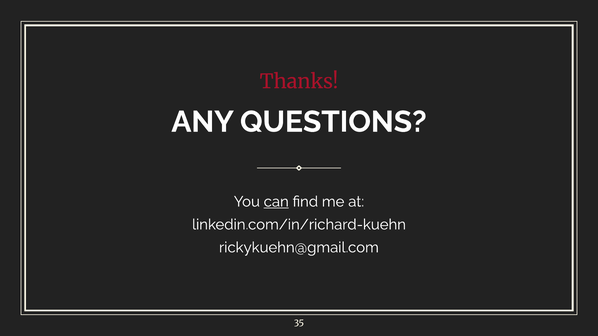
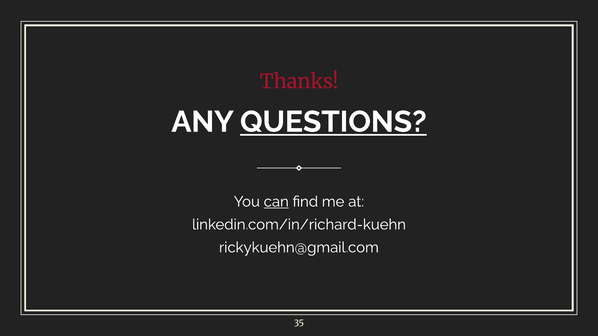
QUESTIONS underline: none -> present
